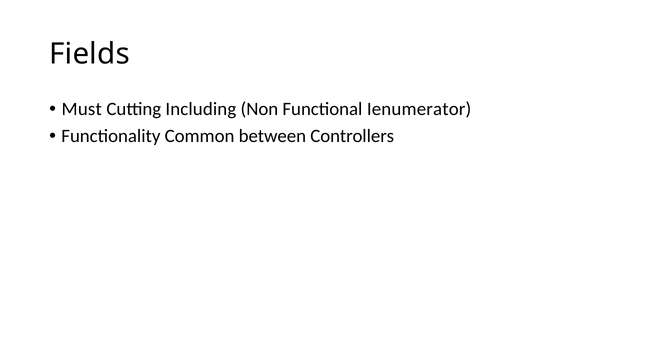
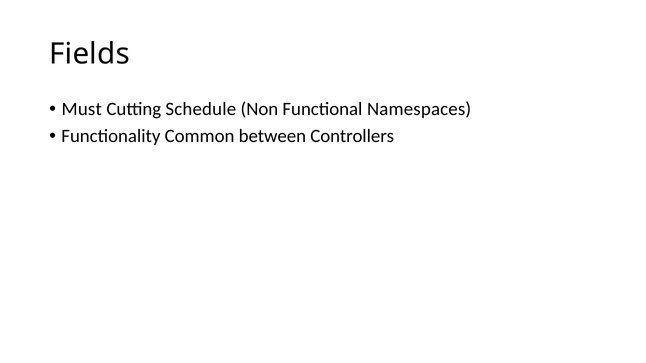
Including: Including -> Schedule
Ienumerator: Ienumerator -> Namespaces
